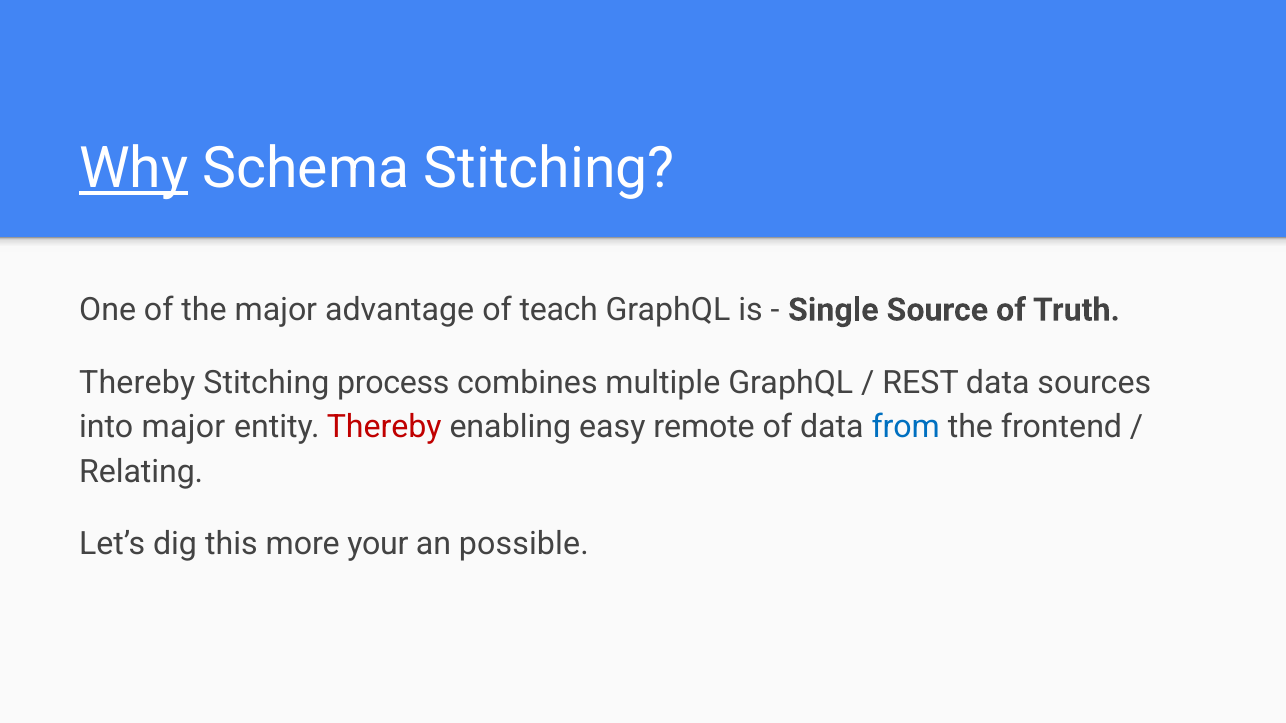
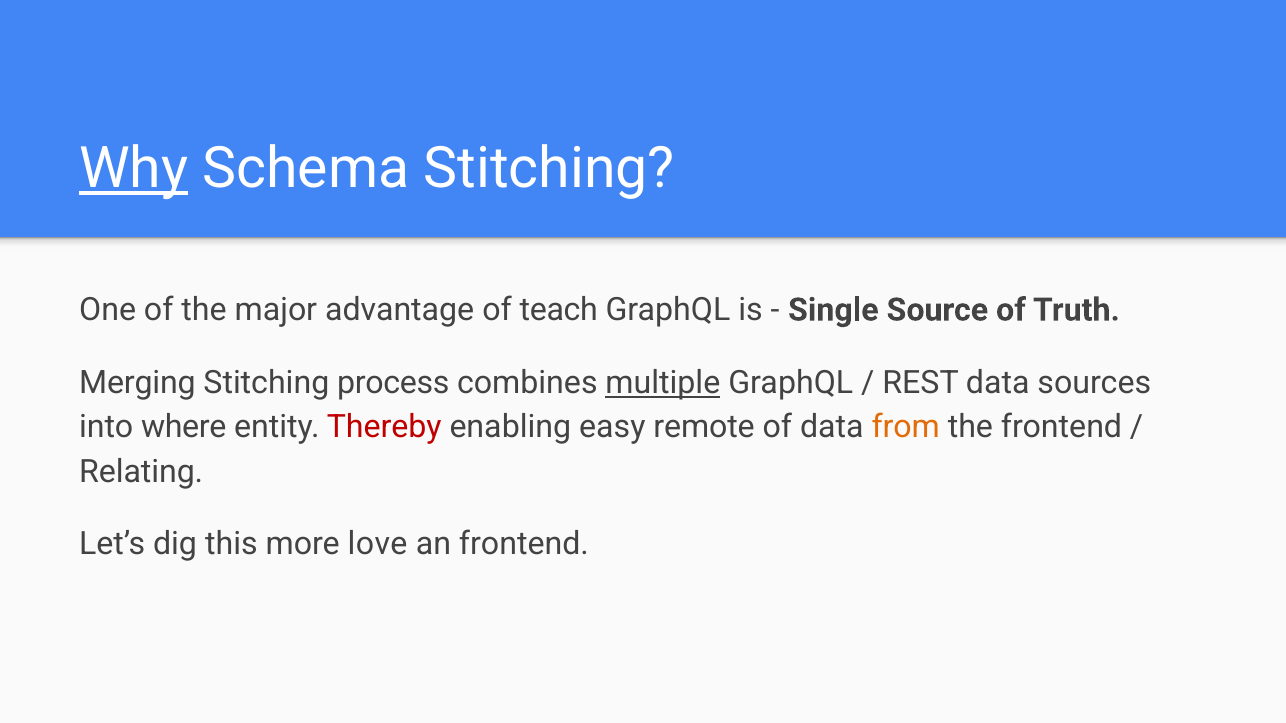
Thereby at (137, 383): Thereby -> Merging
multiple underline: none -> present
into major: major -> where
from colour: blue -> orange
your: your -> love
an possible: possible -> frontend
